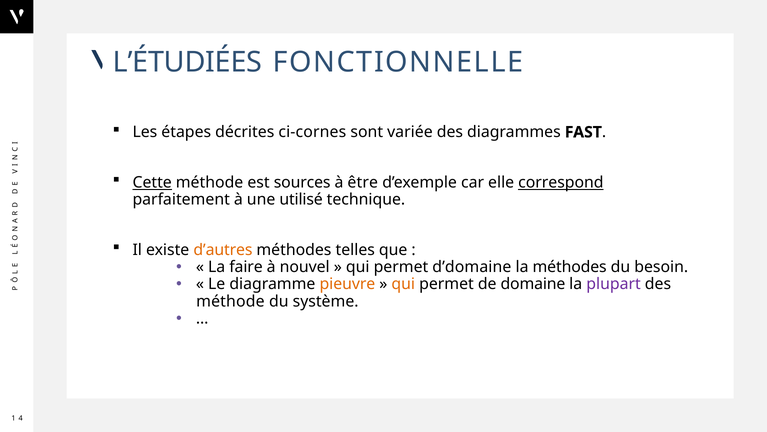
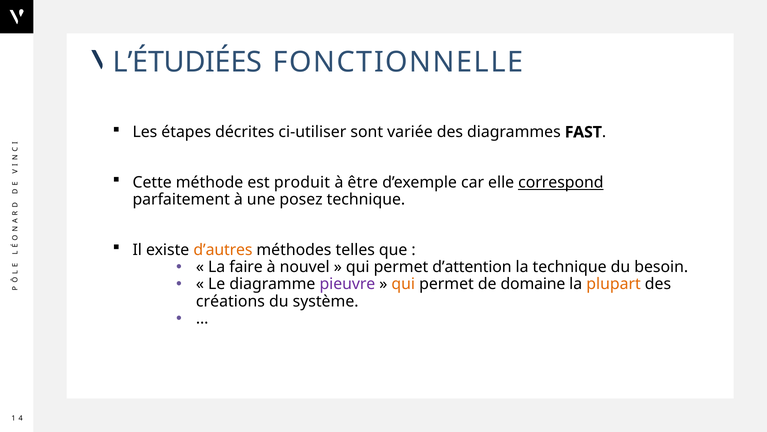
ci-cornes: ci-cornes -> ci-utiliser
Cette underline: present -> none
sources: sources -> produit
utilisé: utilisé -> posez
d’domaine: d’domaine -> d’attention
la méthodes: méthodes -> technique
pieuvre colour: orange -> purple
plupart colour: purple -> orange
méthode at (230, 301): méthode -> créations
